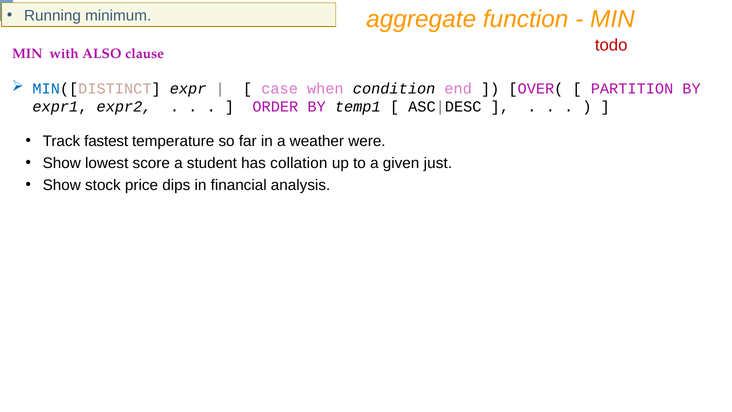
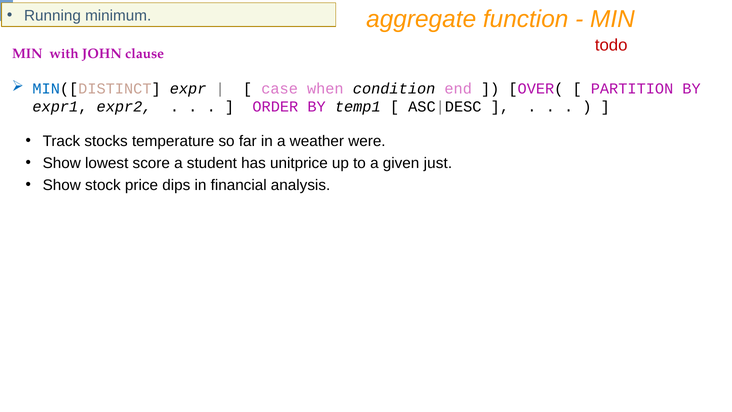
ALSO: ALSO -> JOHN
fastest: fastest -> stocks
collation: collation -> unitprice
